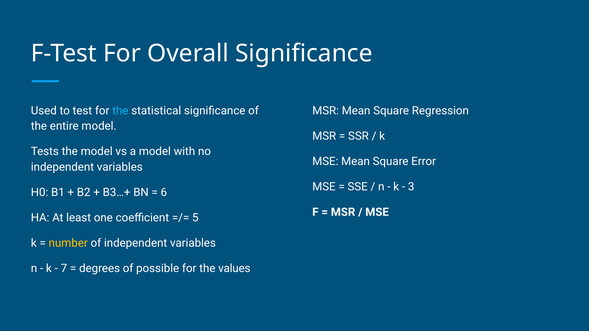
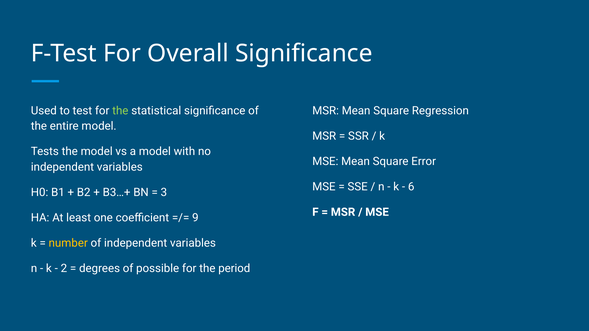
the at (120, 111) colour: light blue -> light green
3: 3 -> 6
6: 6 -> 3
5: 5 -> 9
7: 7 -> 2
values: values -> period
